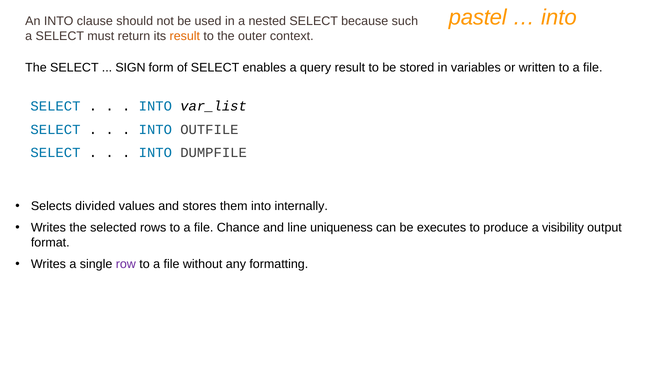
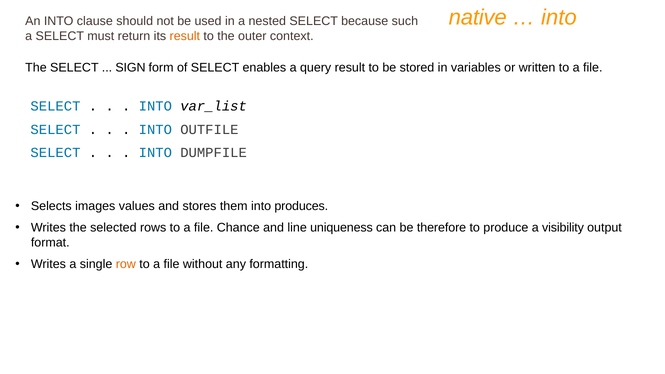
pastel: pastel -> native
divided: divided -> images
internally: internally -> produces
executes: executes -> therefore
row colour: purple -> orange
